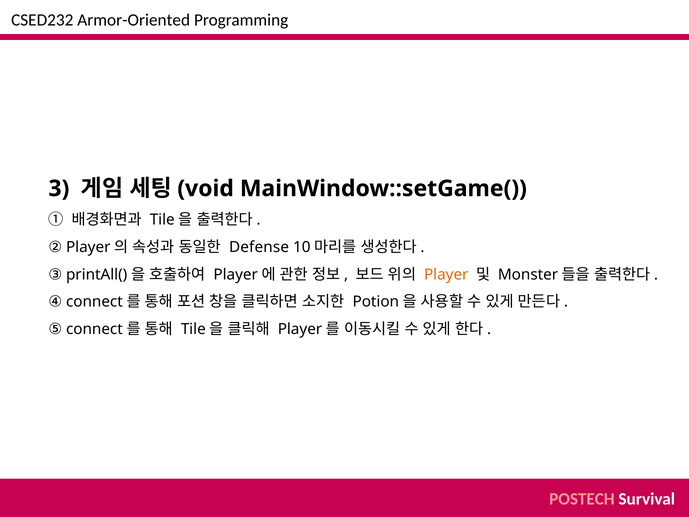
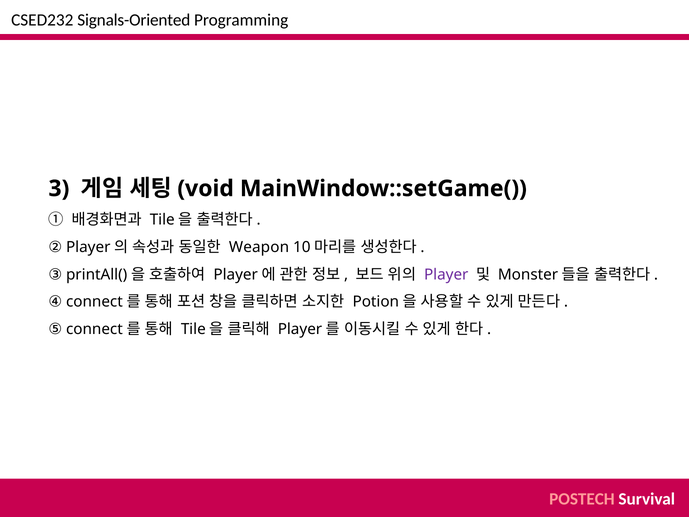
Armor-Oriented: Armor-Oriented -> Signals-Oriented
Defense: Defense -> Weapon
Player colour: orange -> purple
